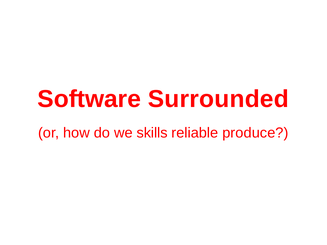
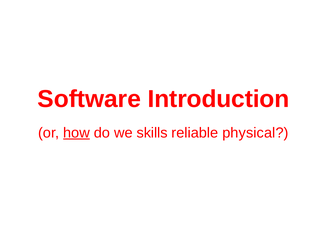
Surrounded: Surrounded -> Introduction
how underline: none -> present
produce: produce -> physical
